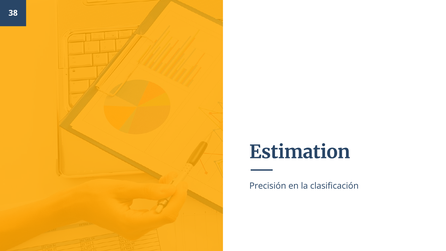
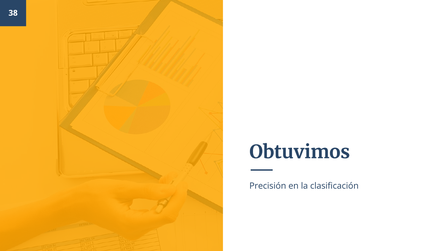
Estimation: Estimation -> Obtuvimos
